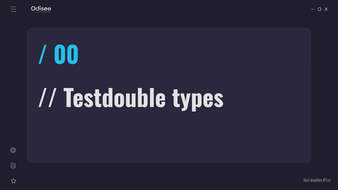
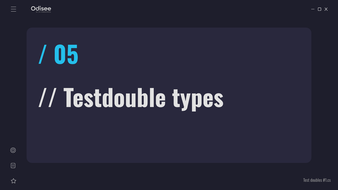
00: 00 -> 05
